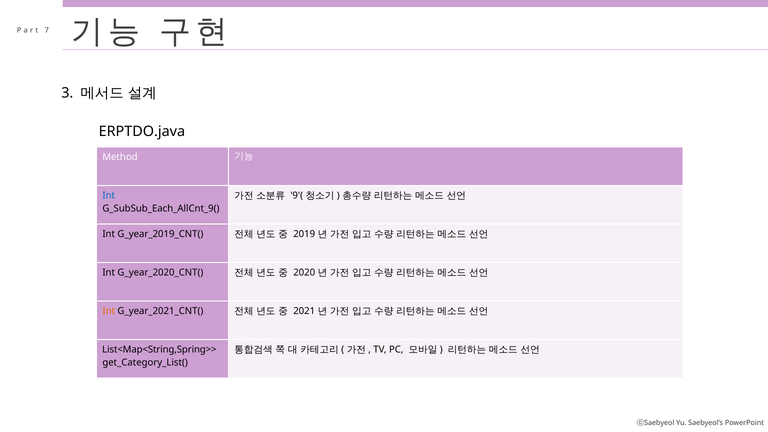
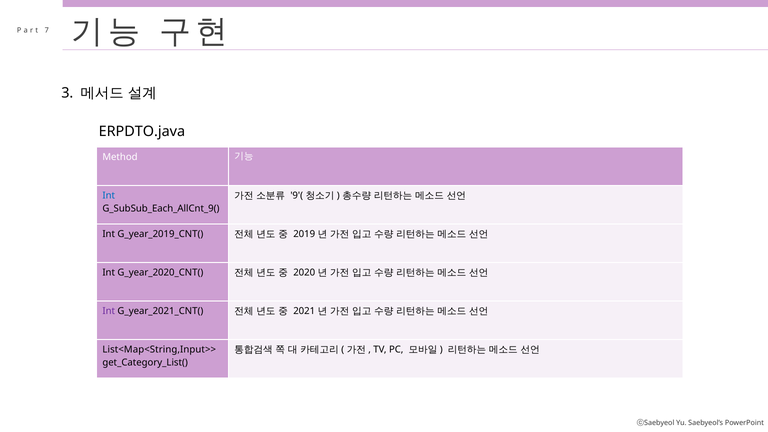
ERPTDO.java: ERPTDO.java -> ERPDTO.java
Int at (109, 311) colour: orange -> purple
List<Map<String,Spring>>: List<Map<String,Spring>> -> List<Map<String,Input>>
